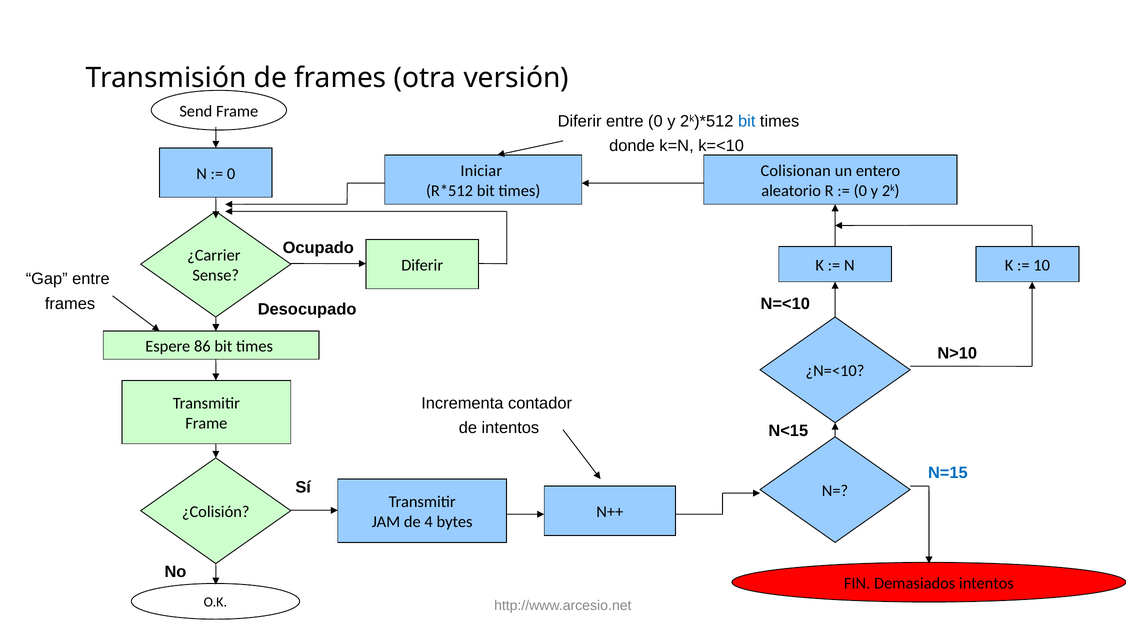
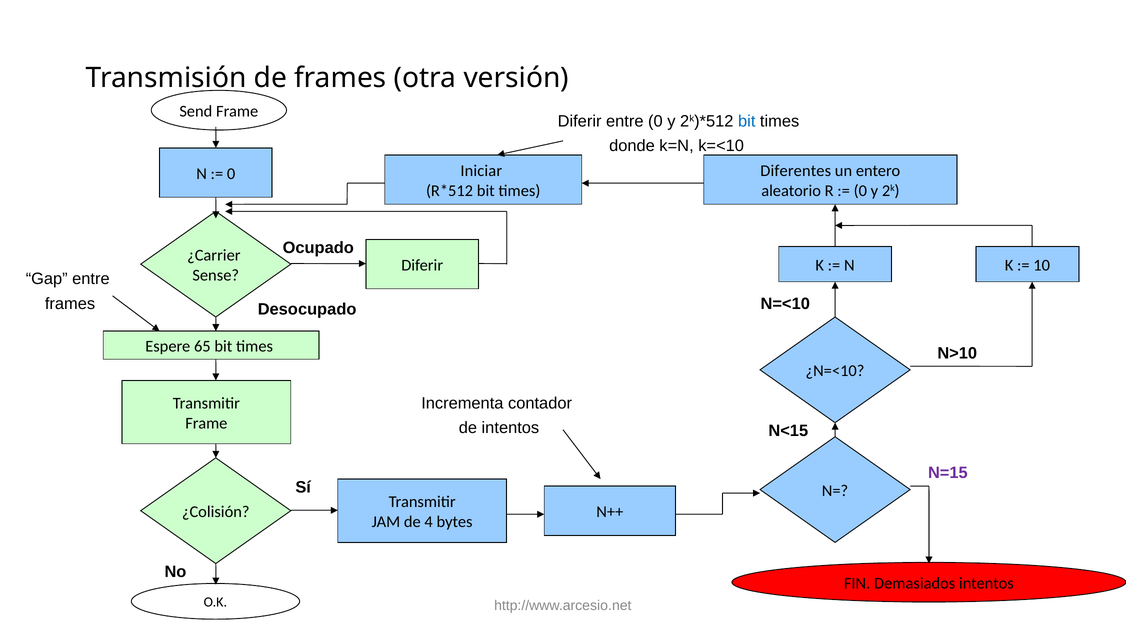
Colisionan: Colisionan -> Diferentes
86: 86 -> 65
N=15 colour: blue -> purple
